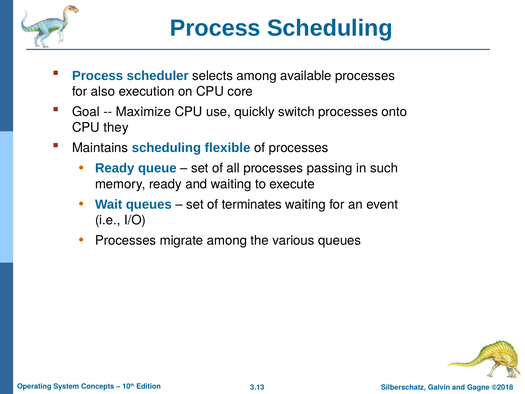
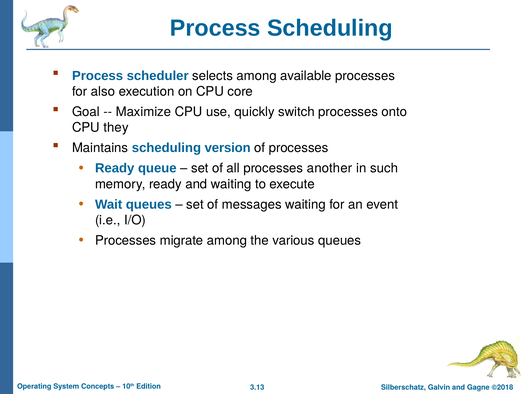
flexible: flexible -> version
passing: passing -> another
terminates: terminates -> messages
